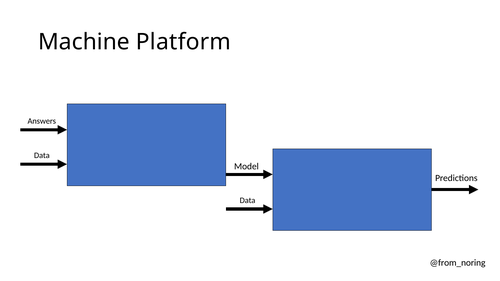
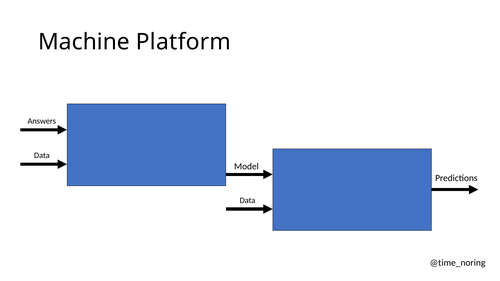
@from_noring: @from_noring -> @time_noring
